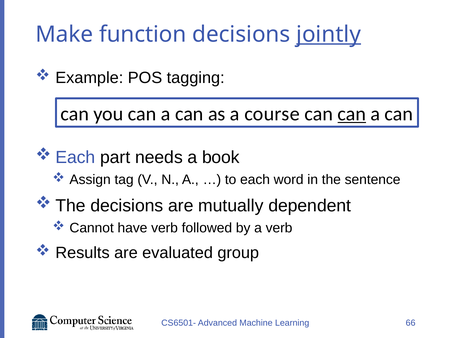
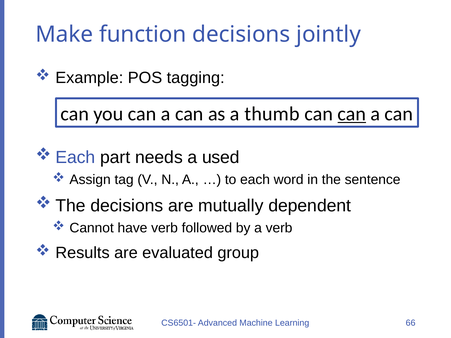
jointly underline: present -> none
course: course -> thumb
book: book -> used
